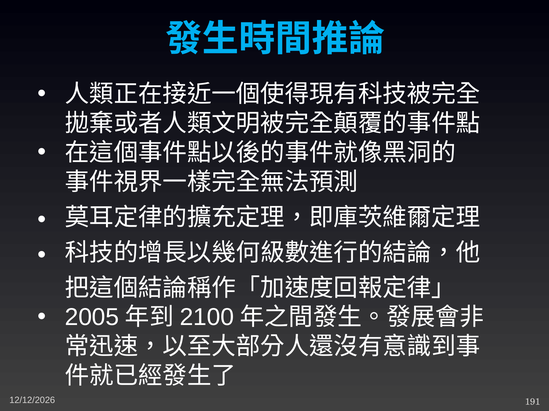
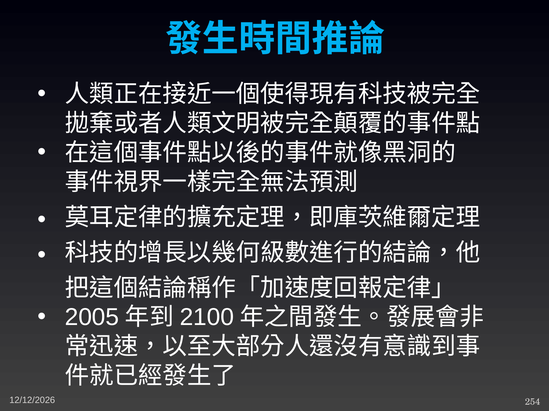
191: 191 -> 254
